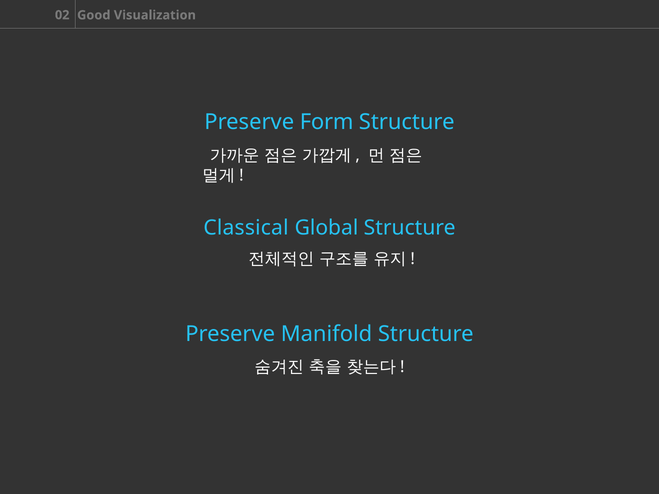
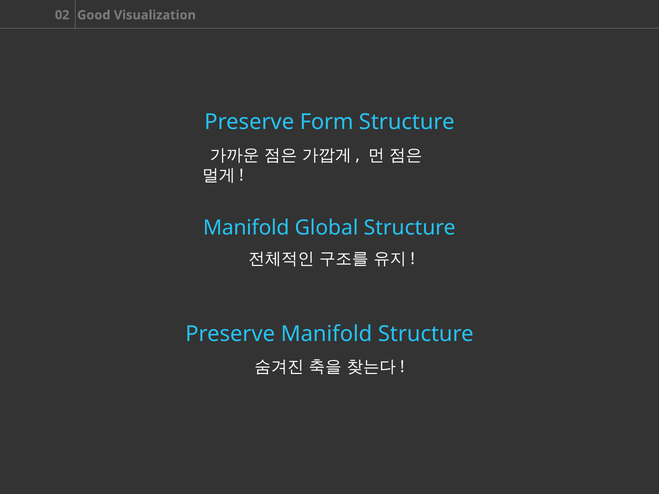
Classical at (246, 228): Classical -> Manifold
